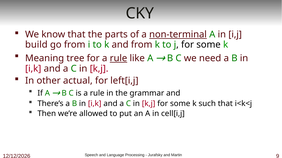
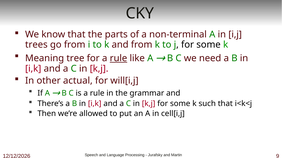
non-terminal underline: present -> none
build: build -> trees
left[i,j: left[i,j -> will[i,j
